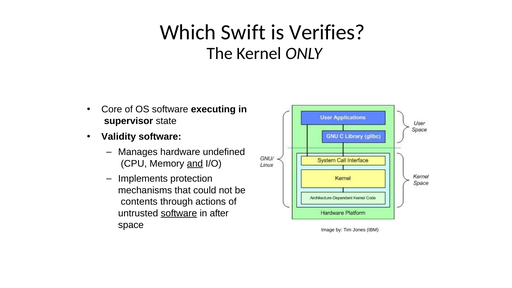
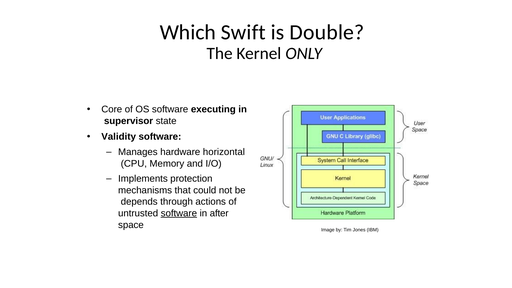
Verifies: Verifies -> Double
undefined: undefined -> horizontal
and underline: present -> none
contents: contents -> depends
